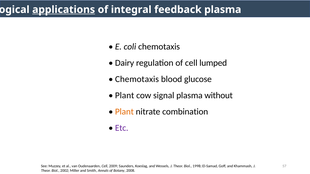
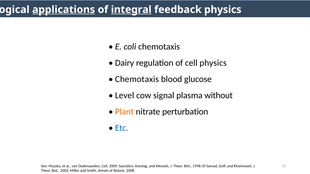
integral underline: none -> present
feedback plasma: plasma -> physics
cell lumped: lumped -> physics
Plant at (125, 96): Plant -> Level
combination: combination -> perturbation
Etc colour: purple -> blue
